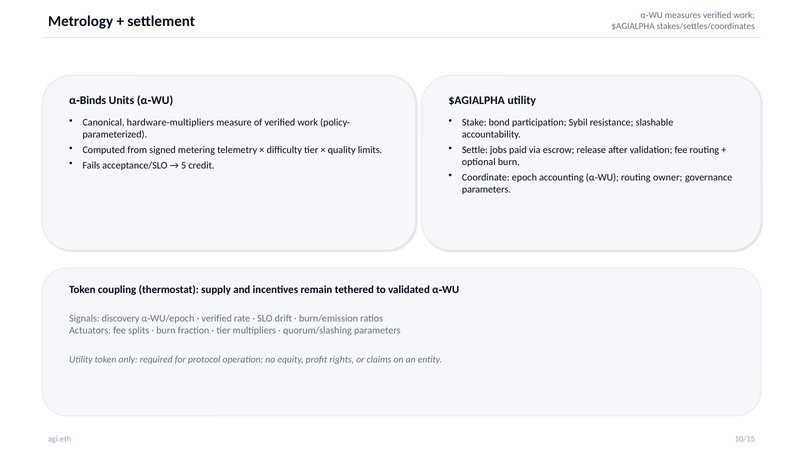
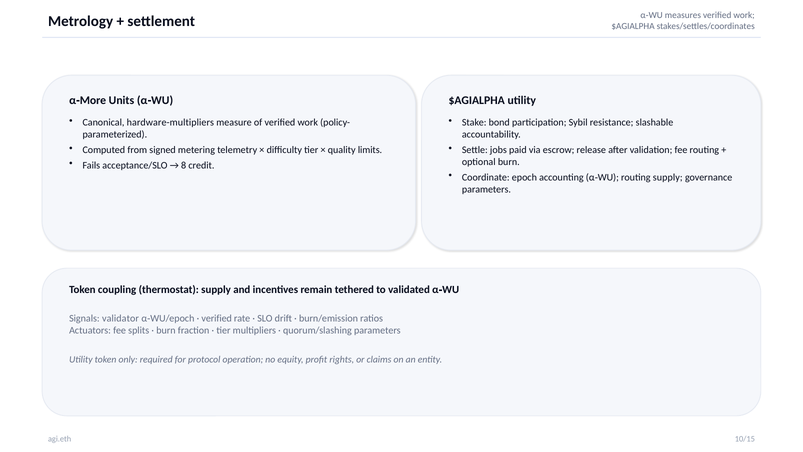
Binds: Binds -> More
5: 5 -> 8
routing owner: owner -> supply
discovery: discovery -> validator
